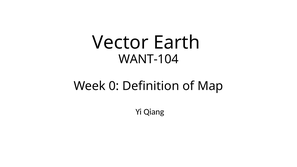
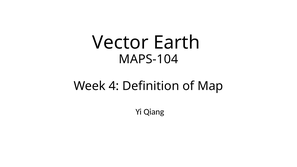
WANT-104: WANT-104 -> MAPS-104
0: 0 -> 4
